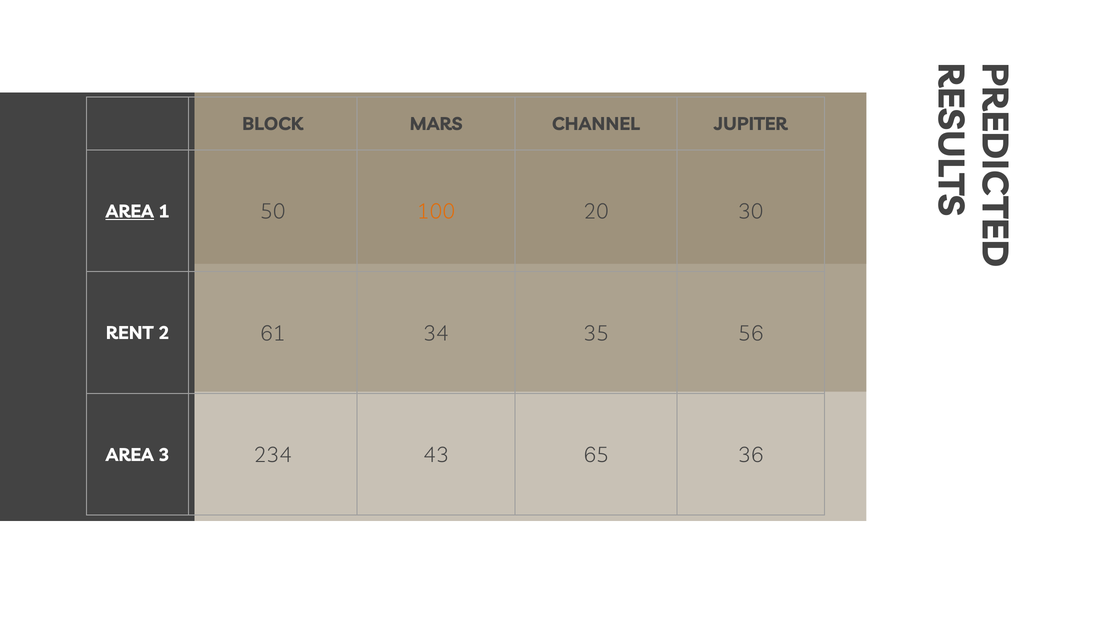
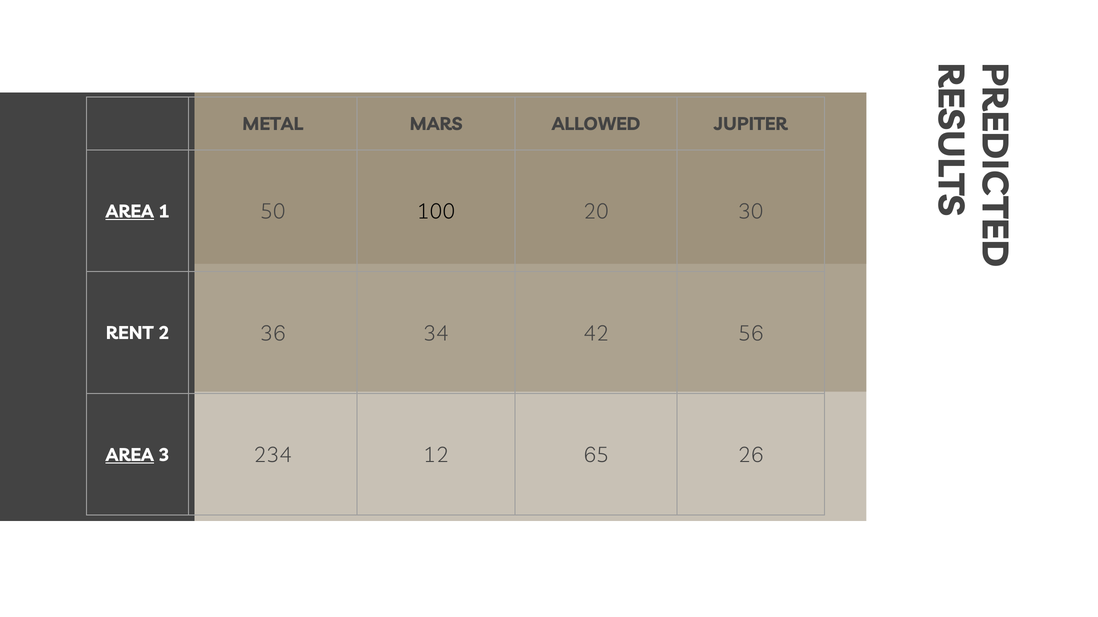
BLOCK: BLOCK -> METAL
CHANNEL: CHANNEL -> ALLOWED
100 colour: orange -> black
61: 61 -> 36
35: 35 -> 42
AREA at (130, 456) underline: none -> present
43: 43 -> 12
36: 36 -> 26
